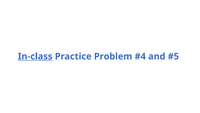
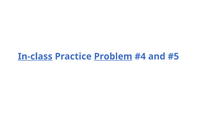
Problem underline: none -> present
